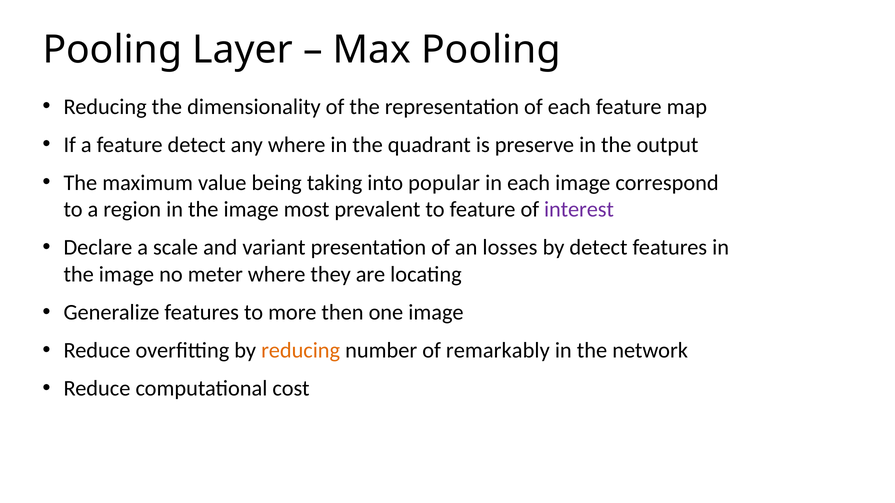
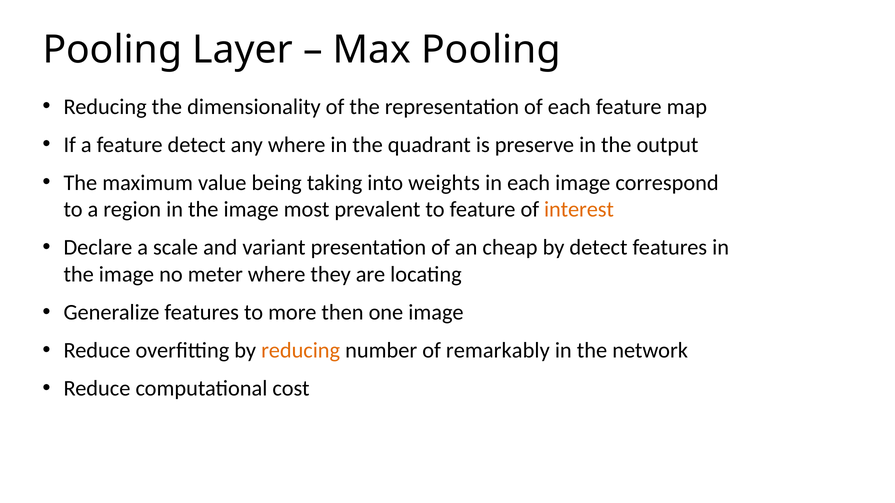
popular: popular -> weights
interest colour: purple -> orange
losses: losses -> cheap
